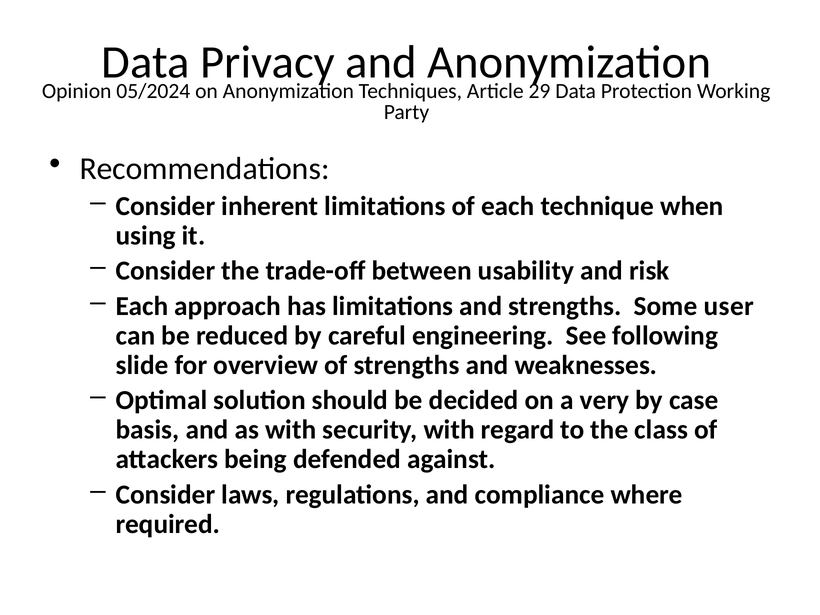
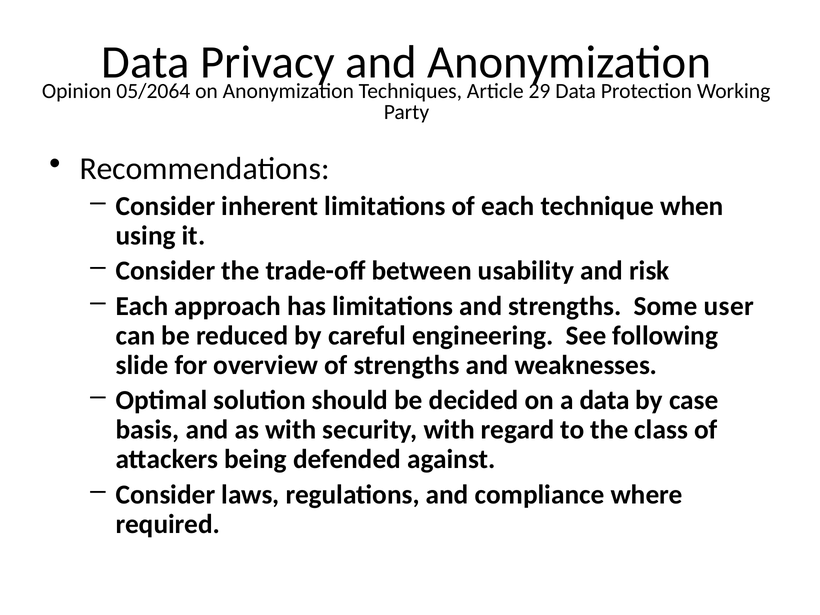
05/2024: 05/2024 -> 05/2064
a very: very -> data
